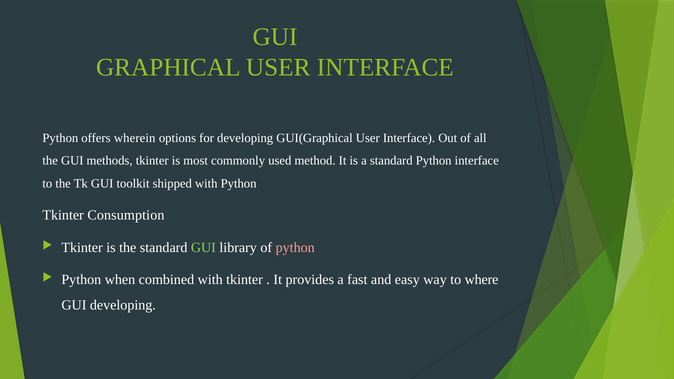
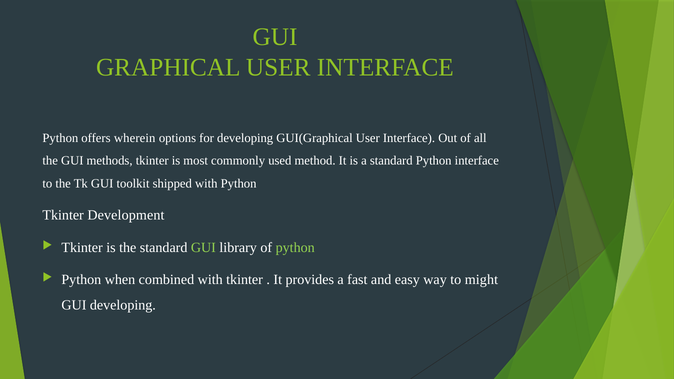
Consumption: Consumption -> Development
python at (295, 247) colour: pink -> light green
where: where -> might
